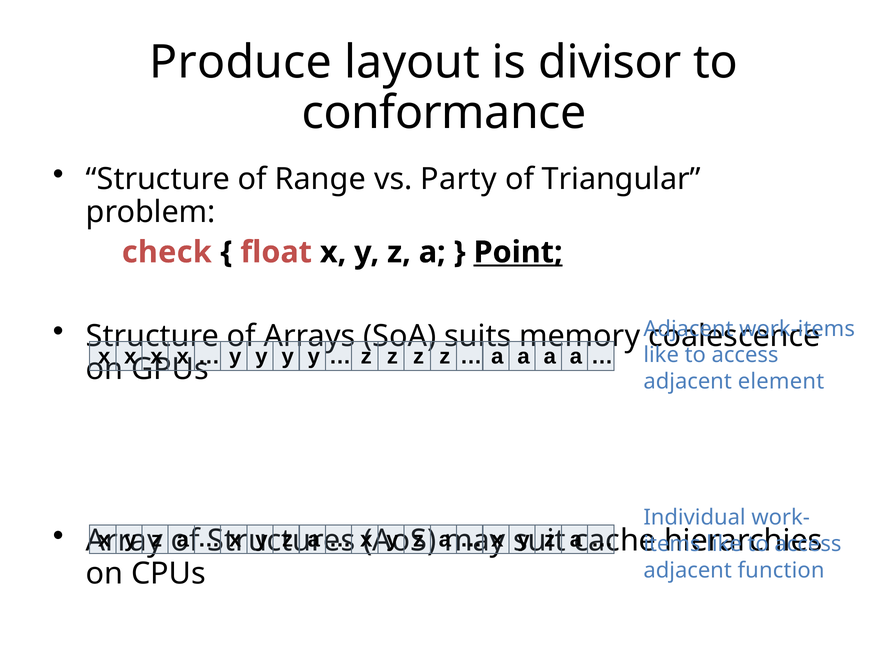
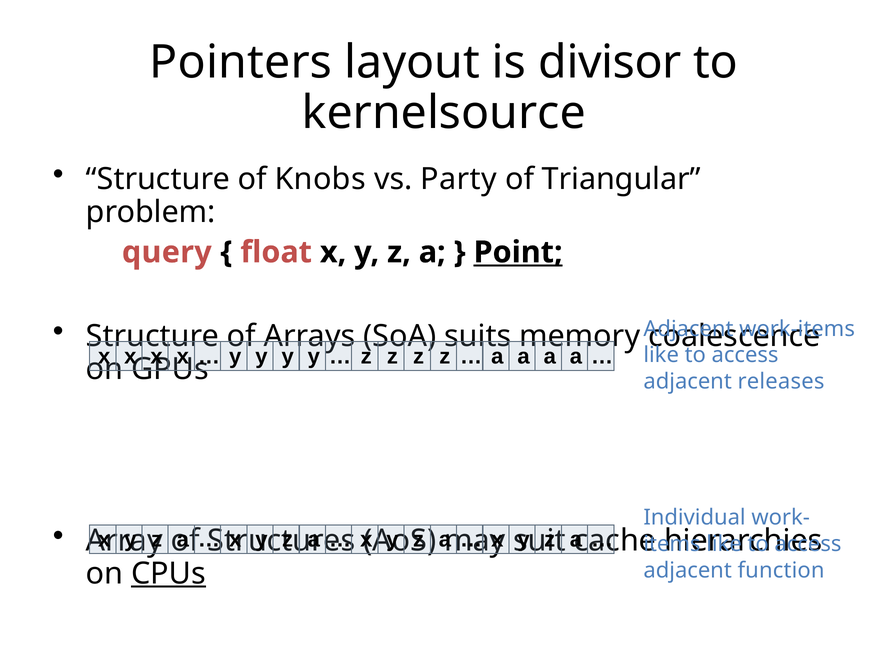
Produce: Produce -> Pointers
conformance: conformance -> kernelsource
Range: Range -> Knobs
check: check -> query
element: element -> releases
CPUs underline: none -> present
